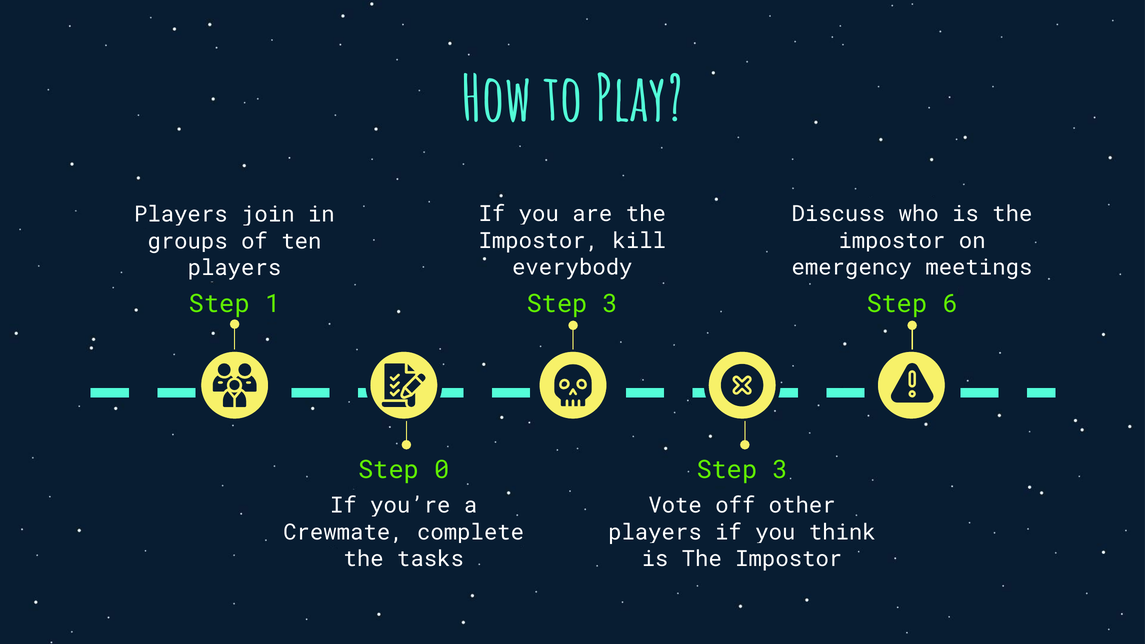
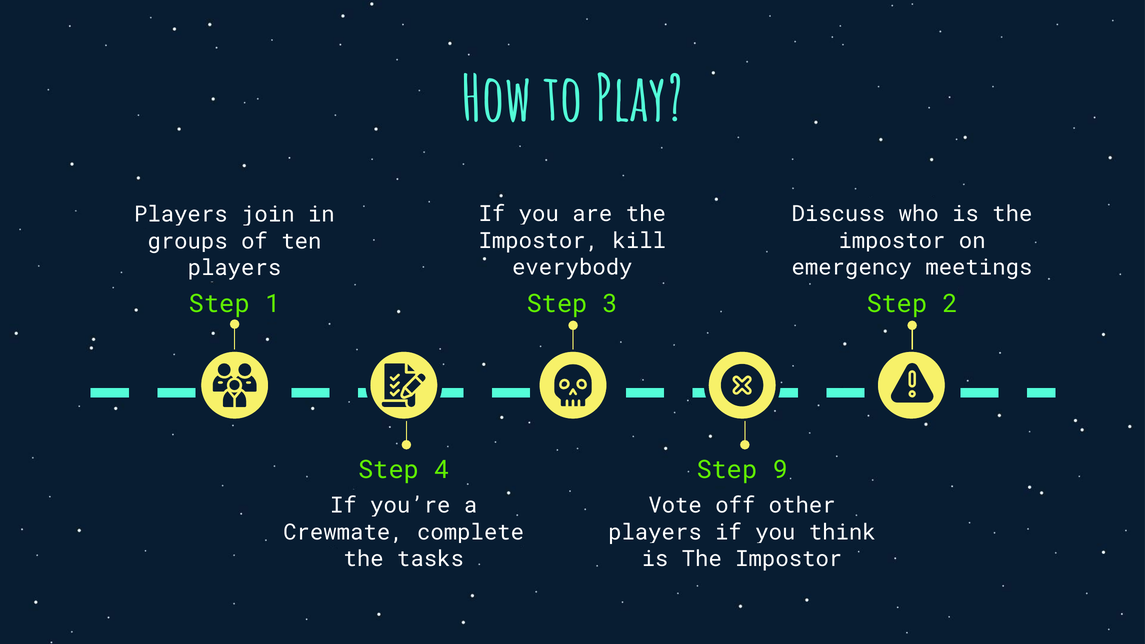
6: 6 -> 2
0: 0 -> 4
3 at (780, 470): 3 -> 9
